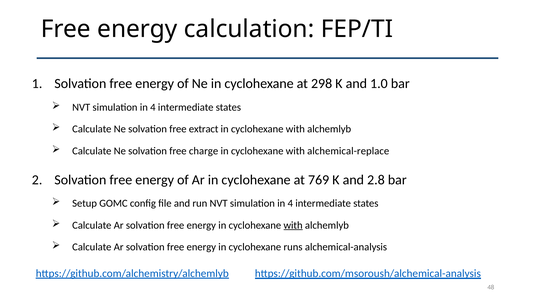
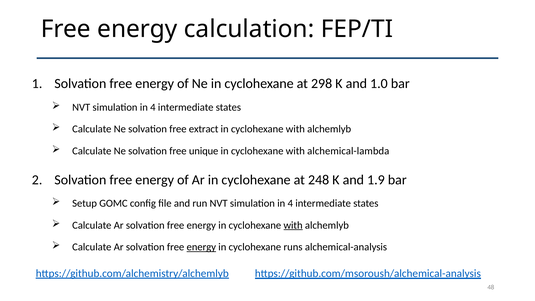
charge: charge -> unique
alchemical-replace: alchemical-replace -> alchemical-lambda
769: 769 -> 248
2.8: 2.8 -> 1.9
energy at (201, 247) underline: none -> present
